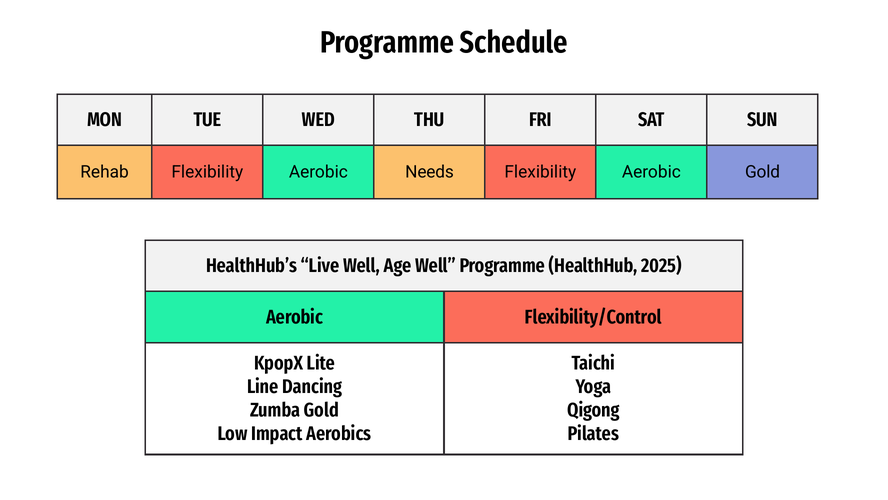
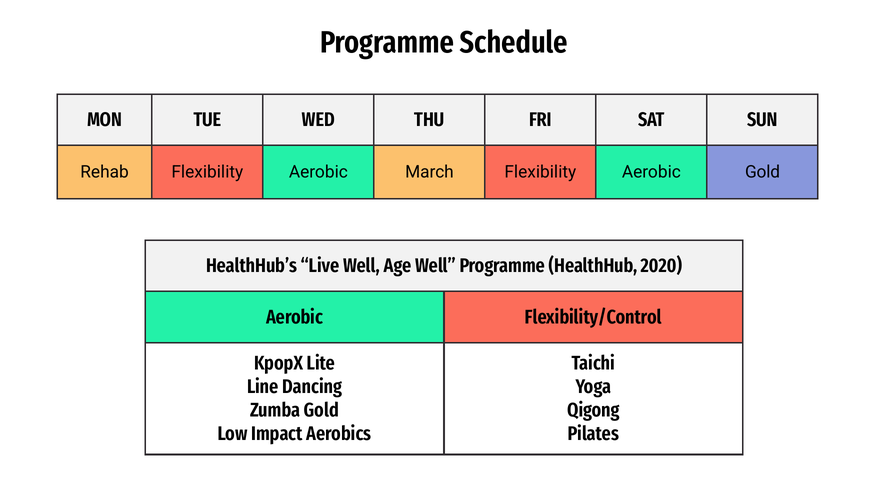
Needs: Needs -> March
2025: 2025 -> 2020
